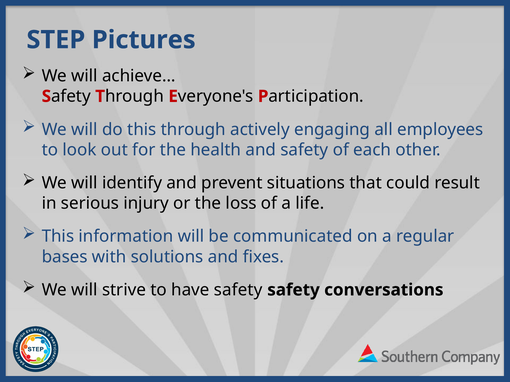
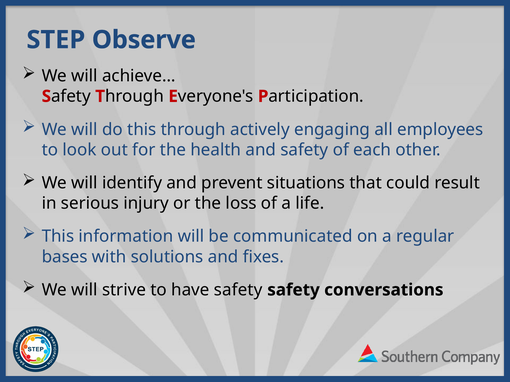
Pictures: Pictures -> Observe
